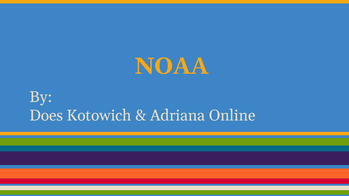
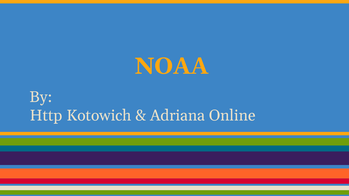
Does: Does -> Http
